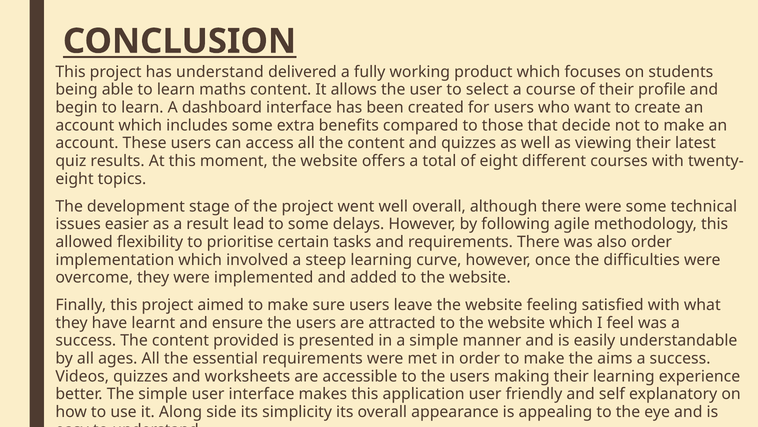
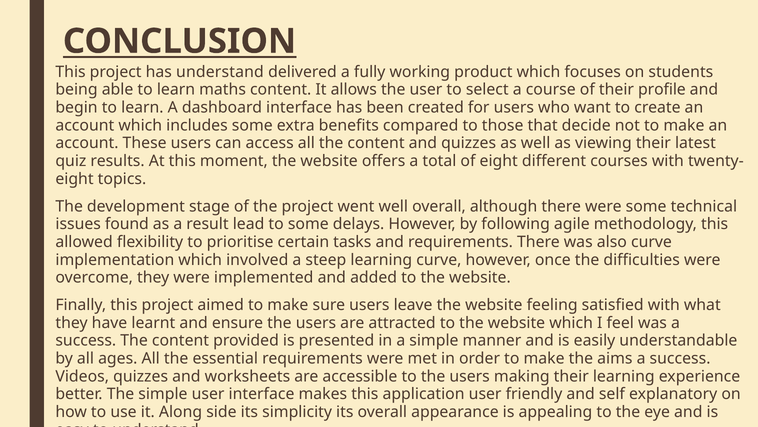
easier: easier -> found
also order: order -> curve
